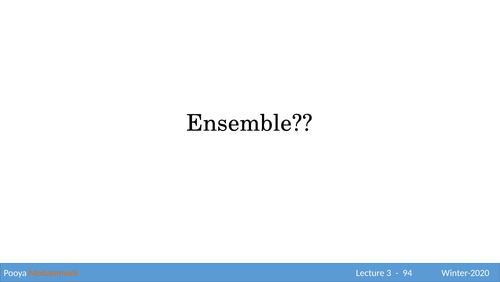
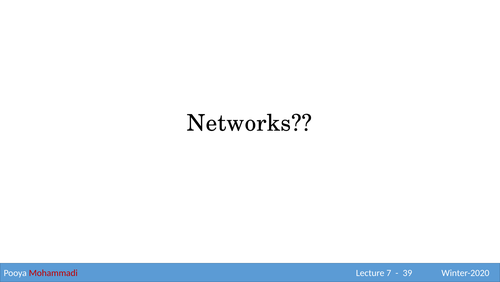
Ensemble: Ensemble -> Networks
Mohammadi colour: orange -> red
3: 3 -> 7
94: 94 -> 39
